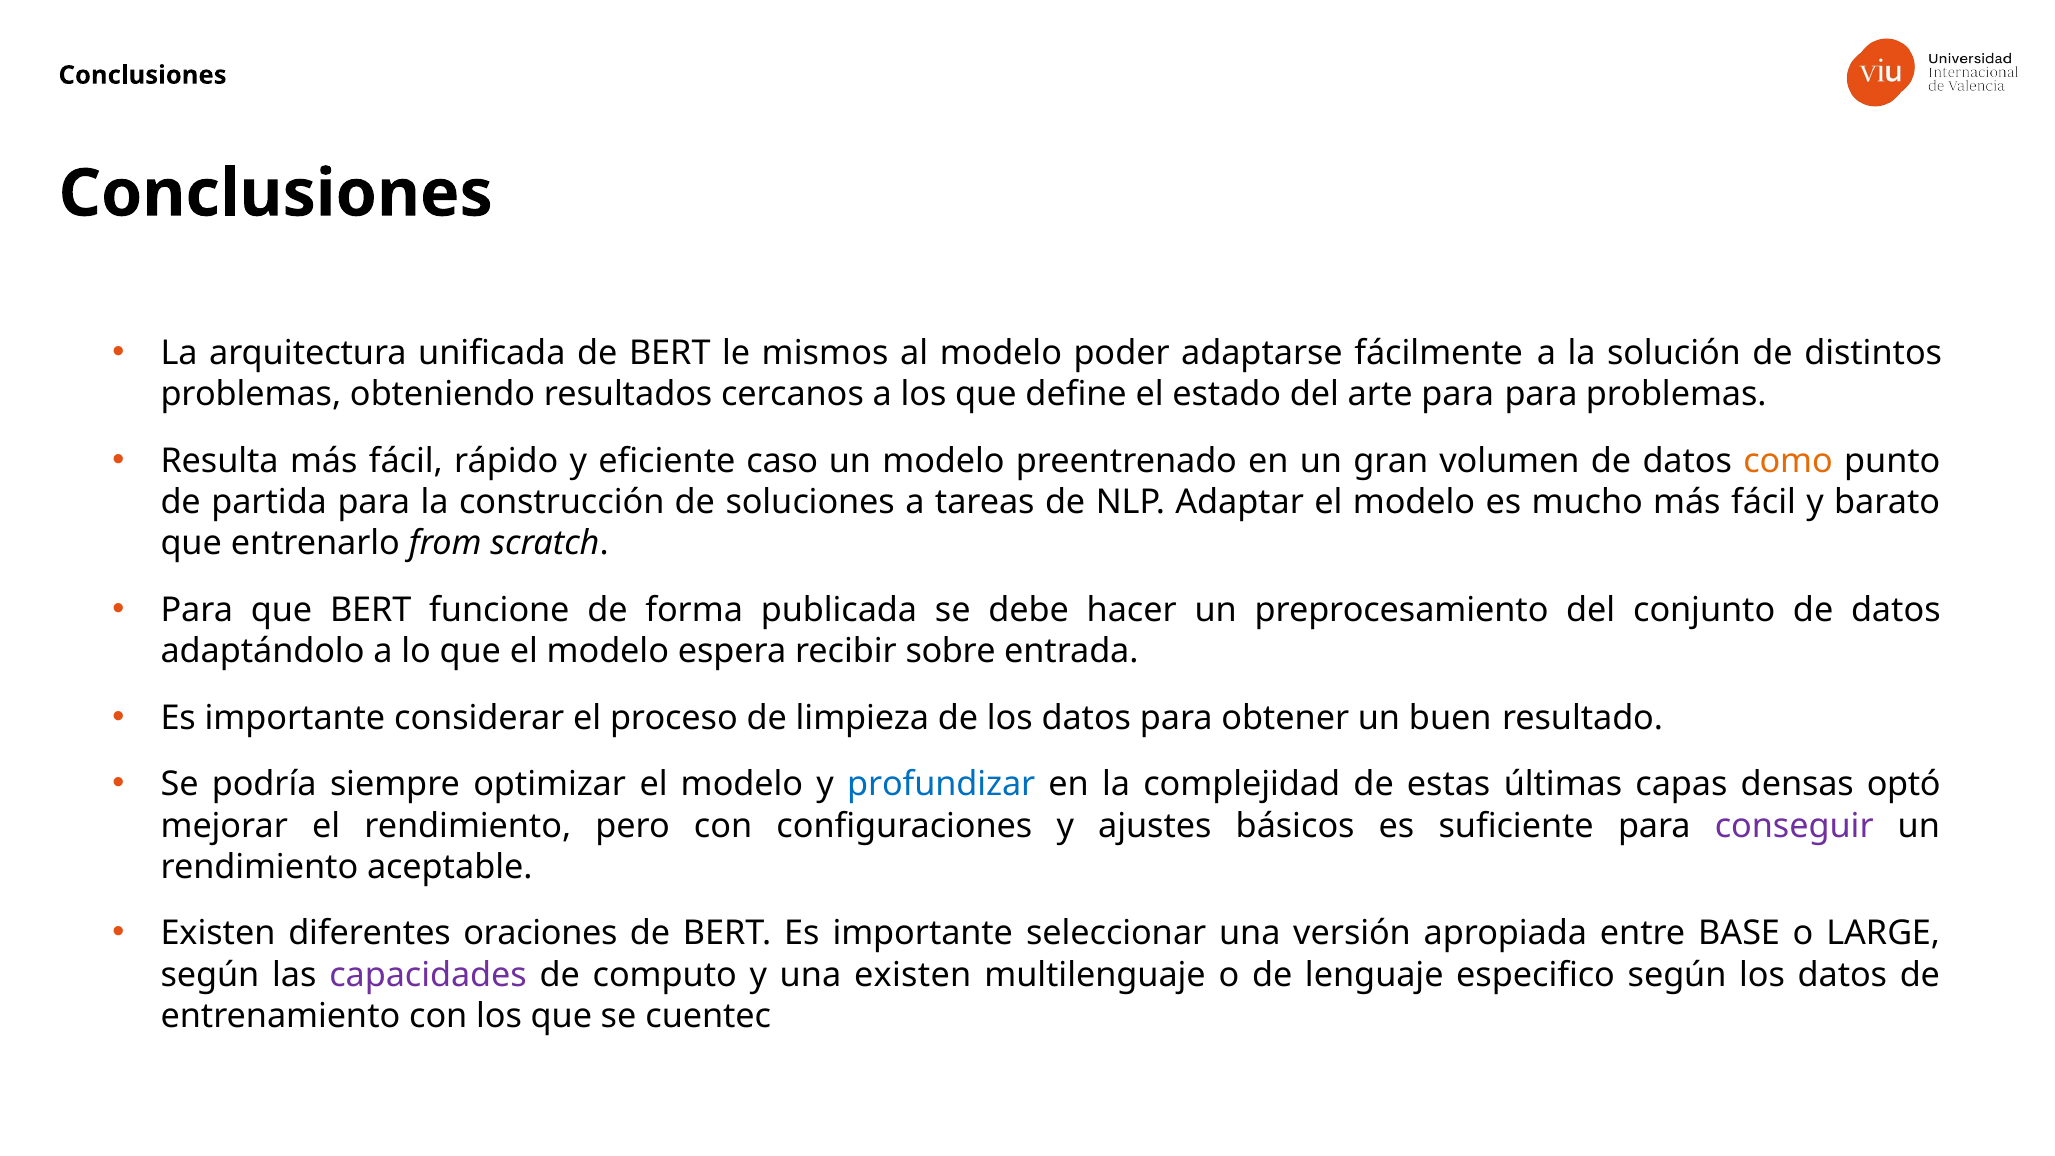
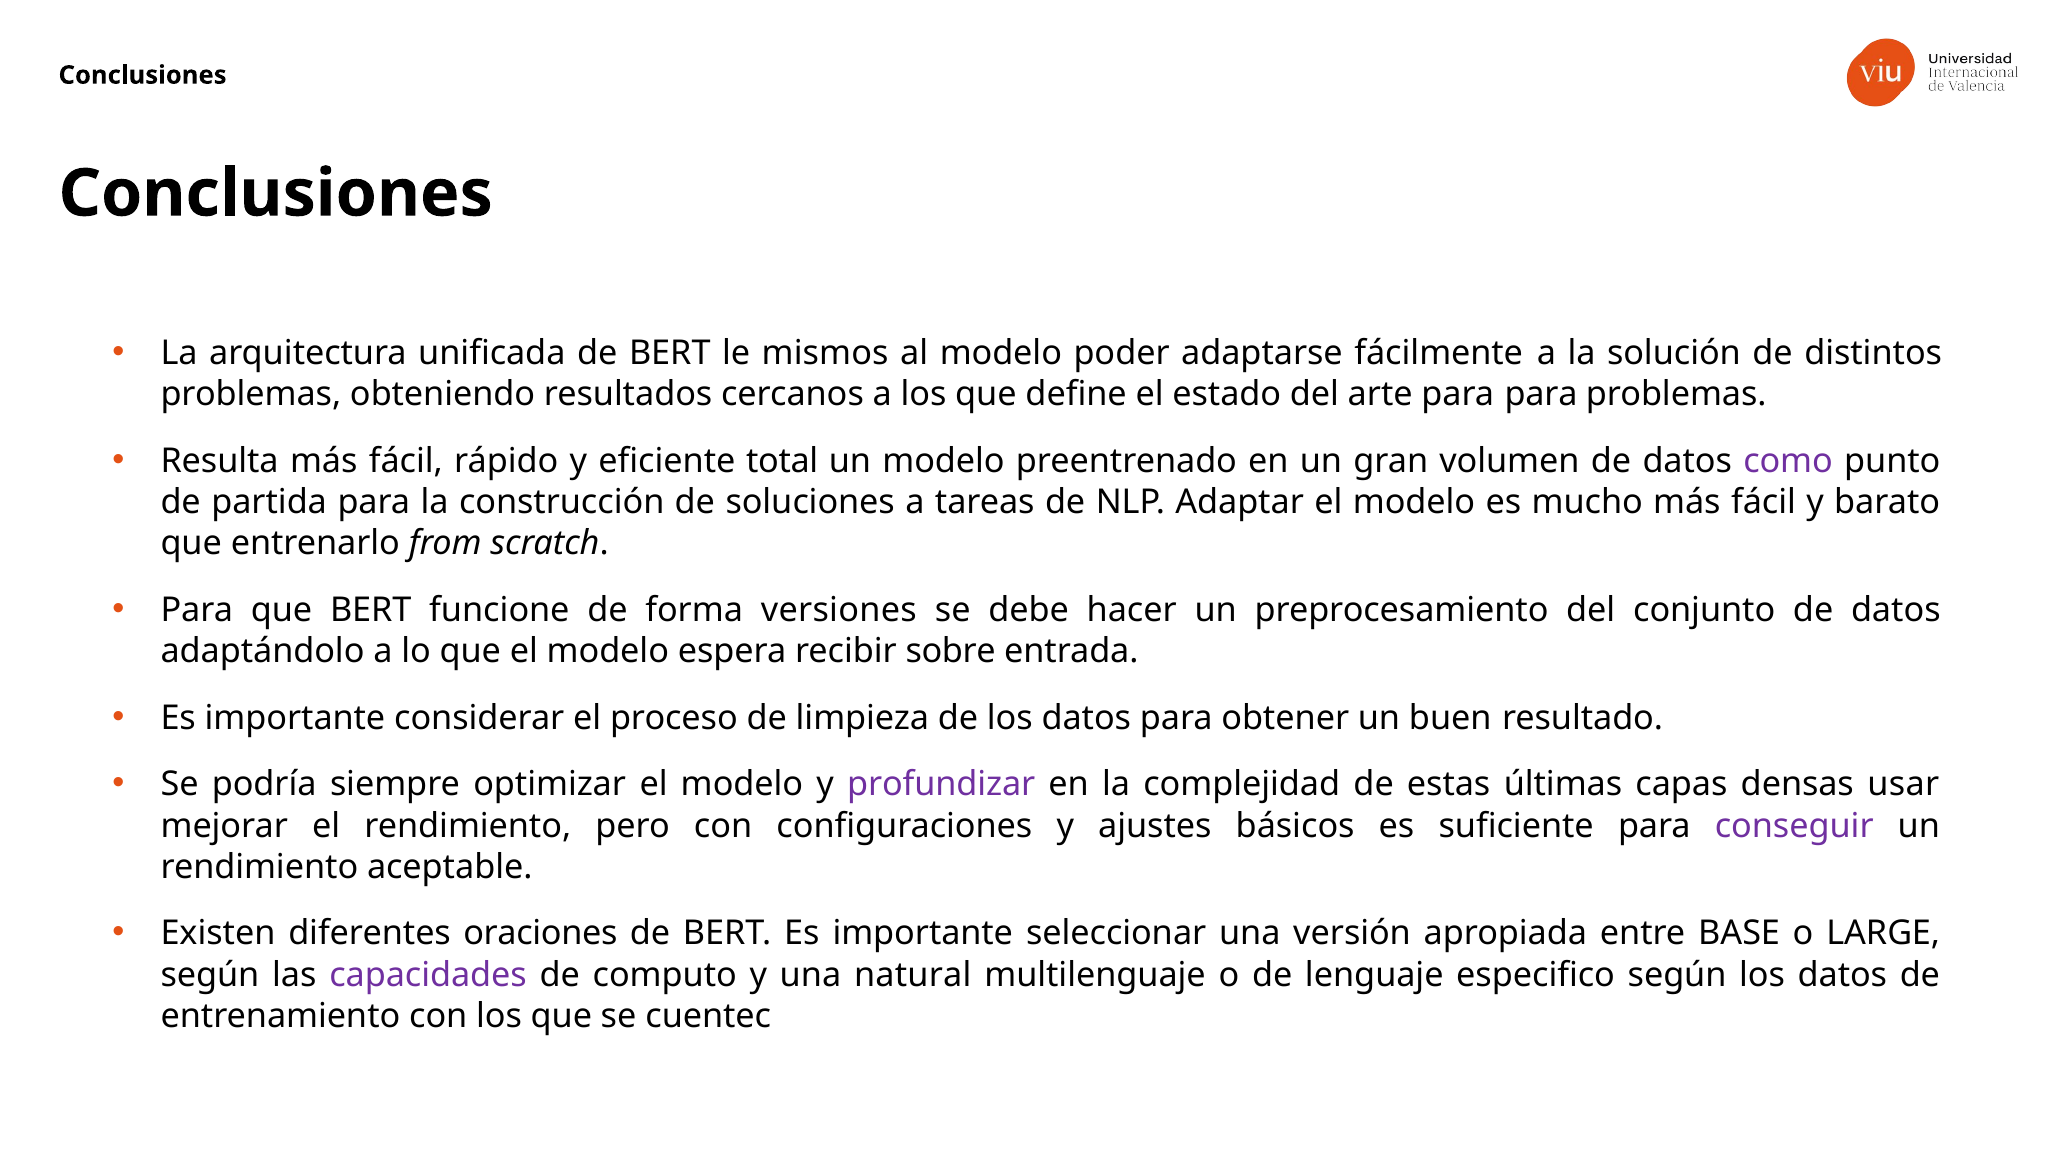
caso: caso -> total
como colour: orange -> purple
publicada: publicada -> versiones
profundizar colour: blue -> purple
optó: optó -> usar
una existen: existen -> natural
